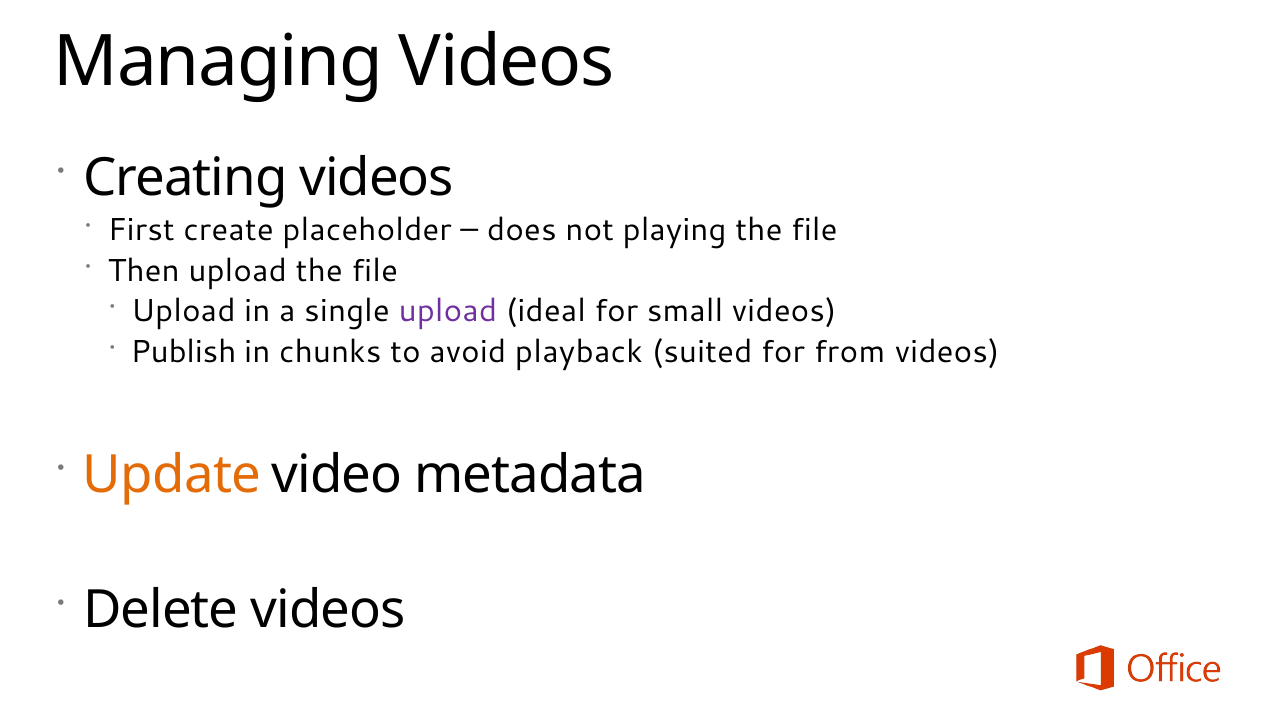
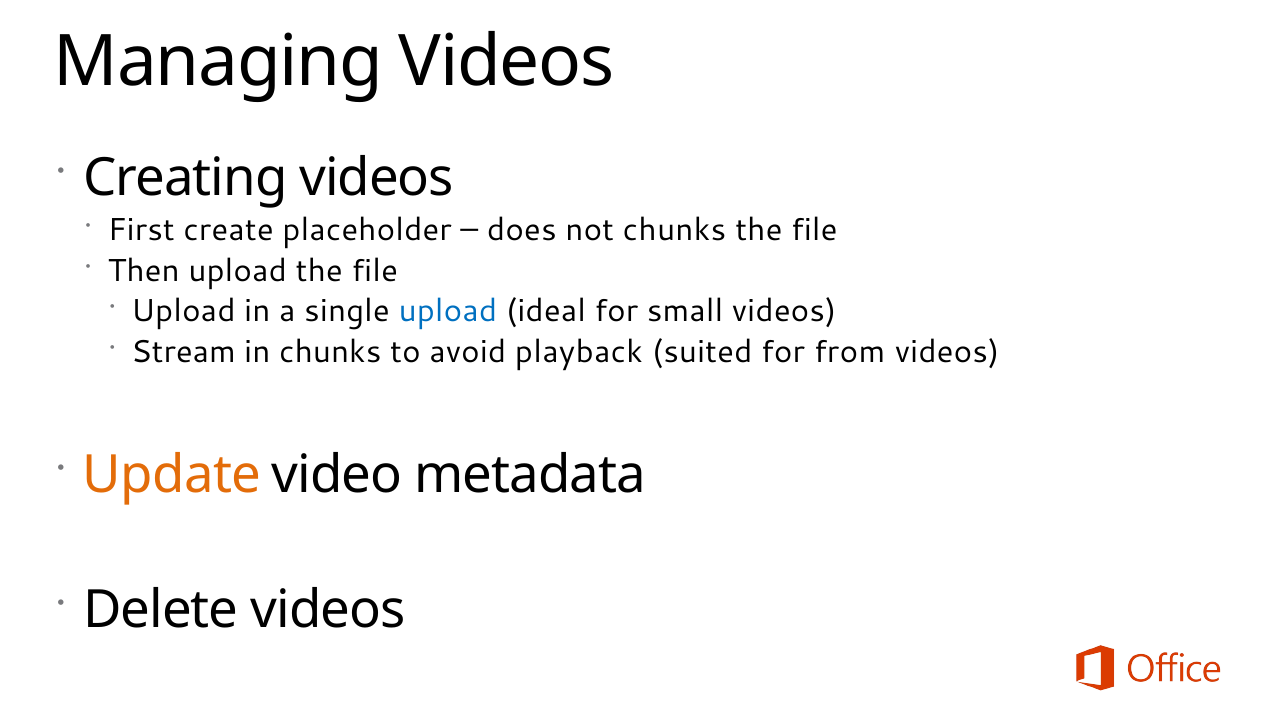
not playing: playing -> chunks
upload at (448, 311) colour: purple -> blue
Publish: Publish -> Stream
